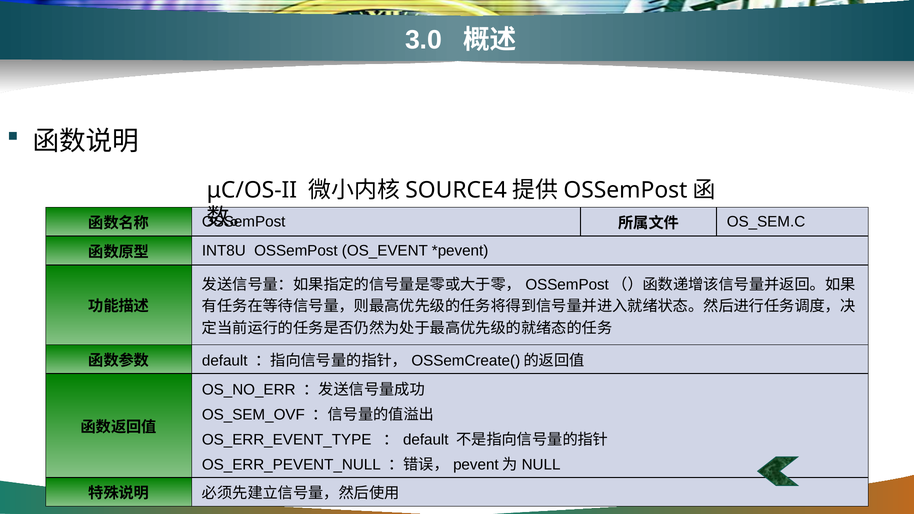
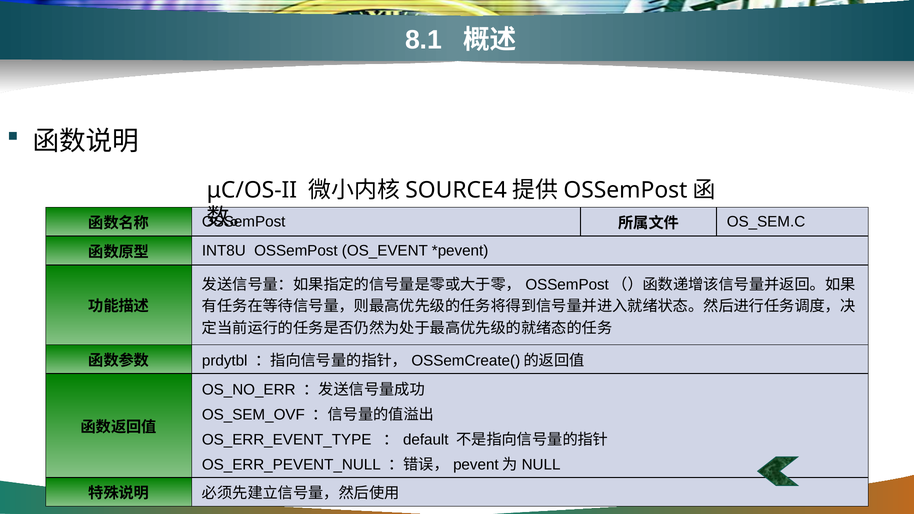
3.0: 3.0 -> 8.1
default at (225, 361): default -> prdytbl
